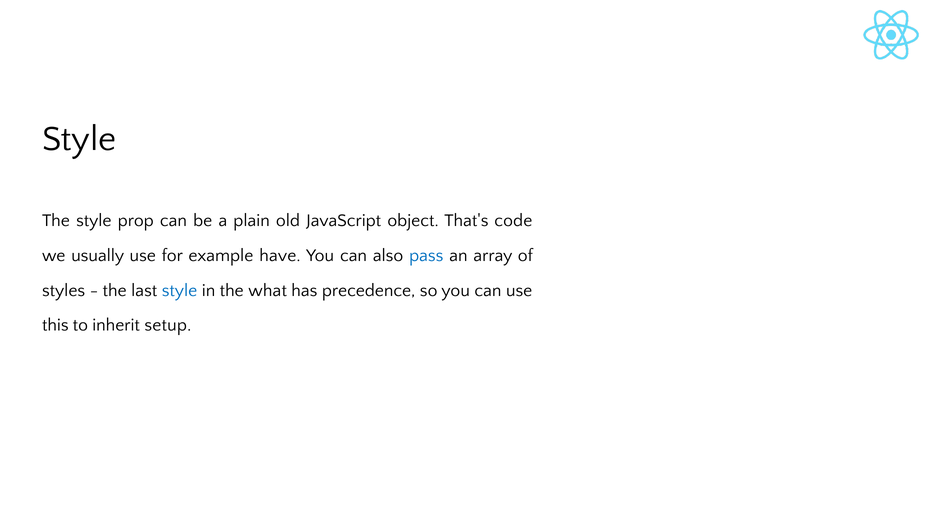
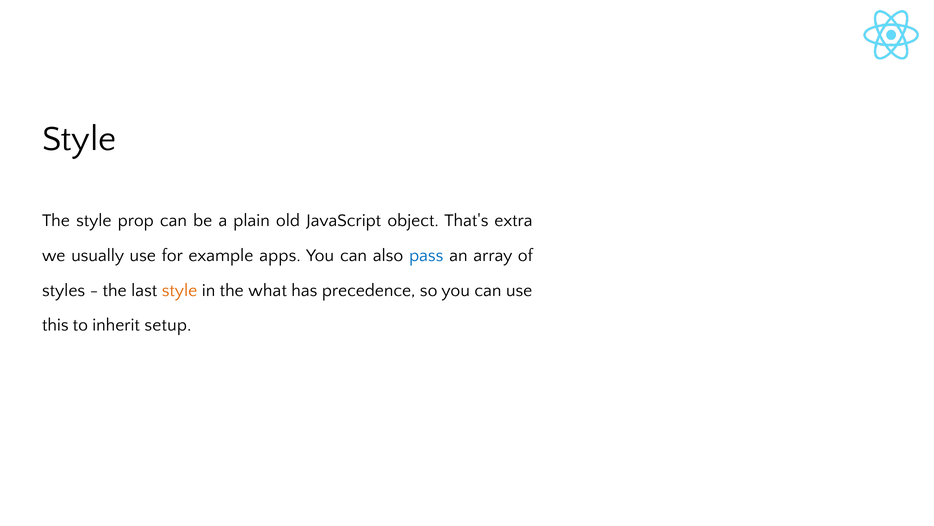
code: code -> extra
have: have -> apps
style at (180, 290) colour: blue -> orange
